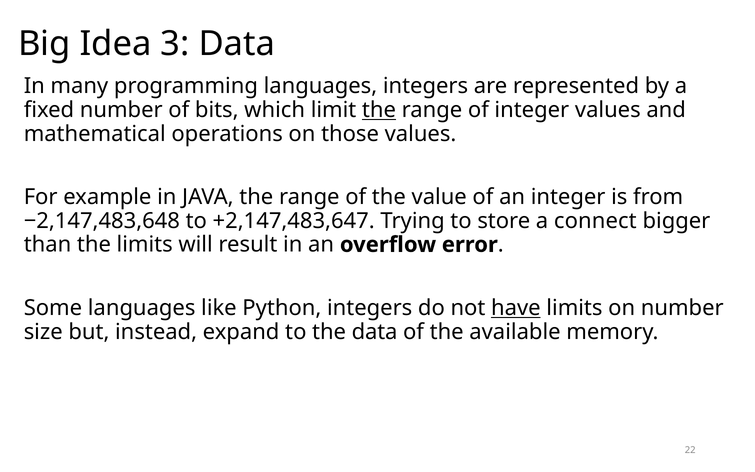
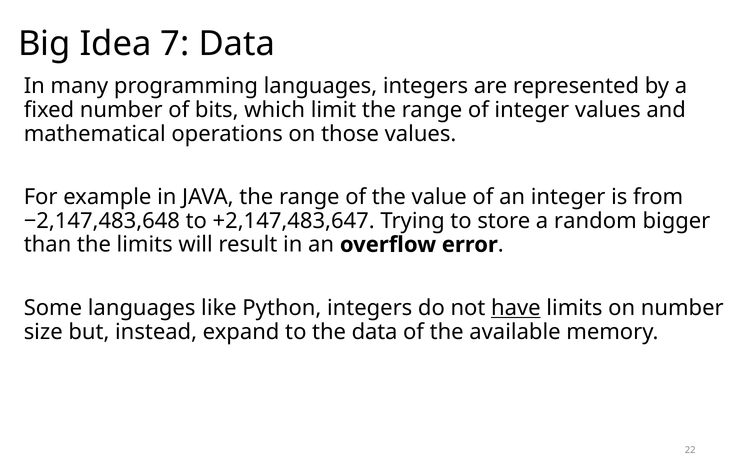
3: 3 -> 7
the at (379, 110) underline: present -> none
connect: connect -> random
